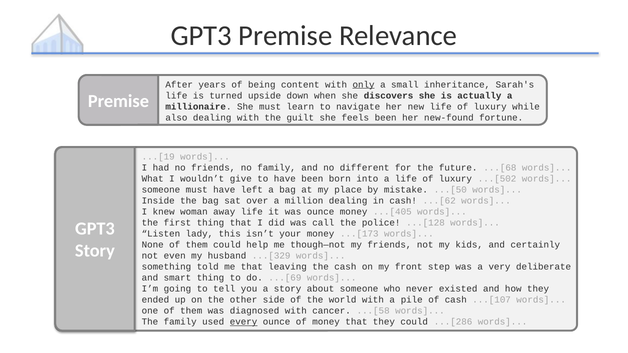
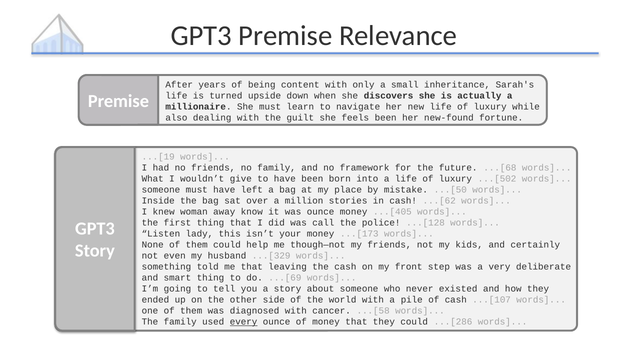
only underline: present -> none
different: different -> framework
million dealing: dealing -> stories
away life: life -> know
